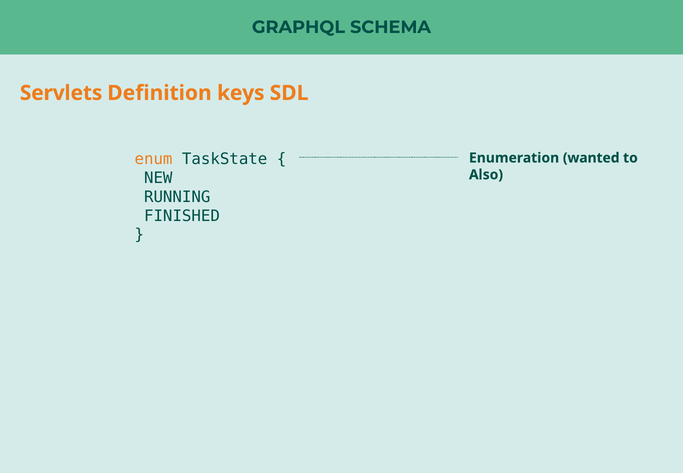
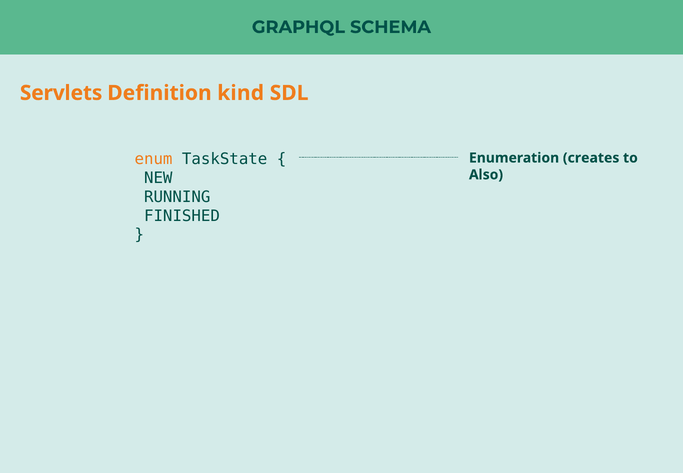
keys: keys -> kind
wanted: wanted -> creates
